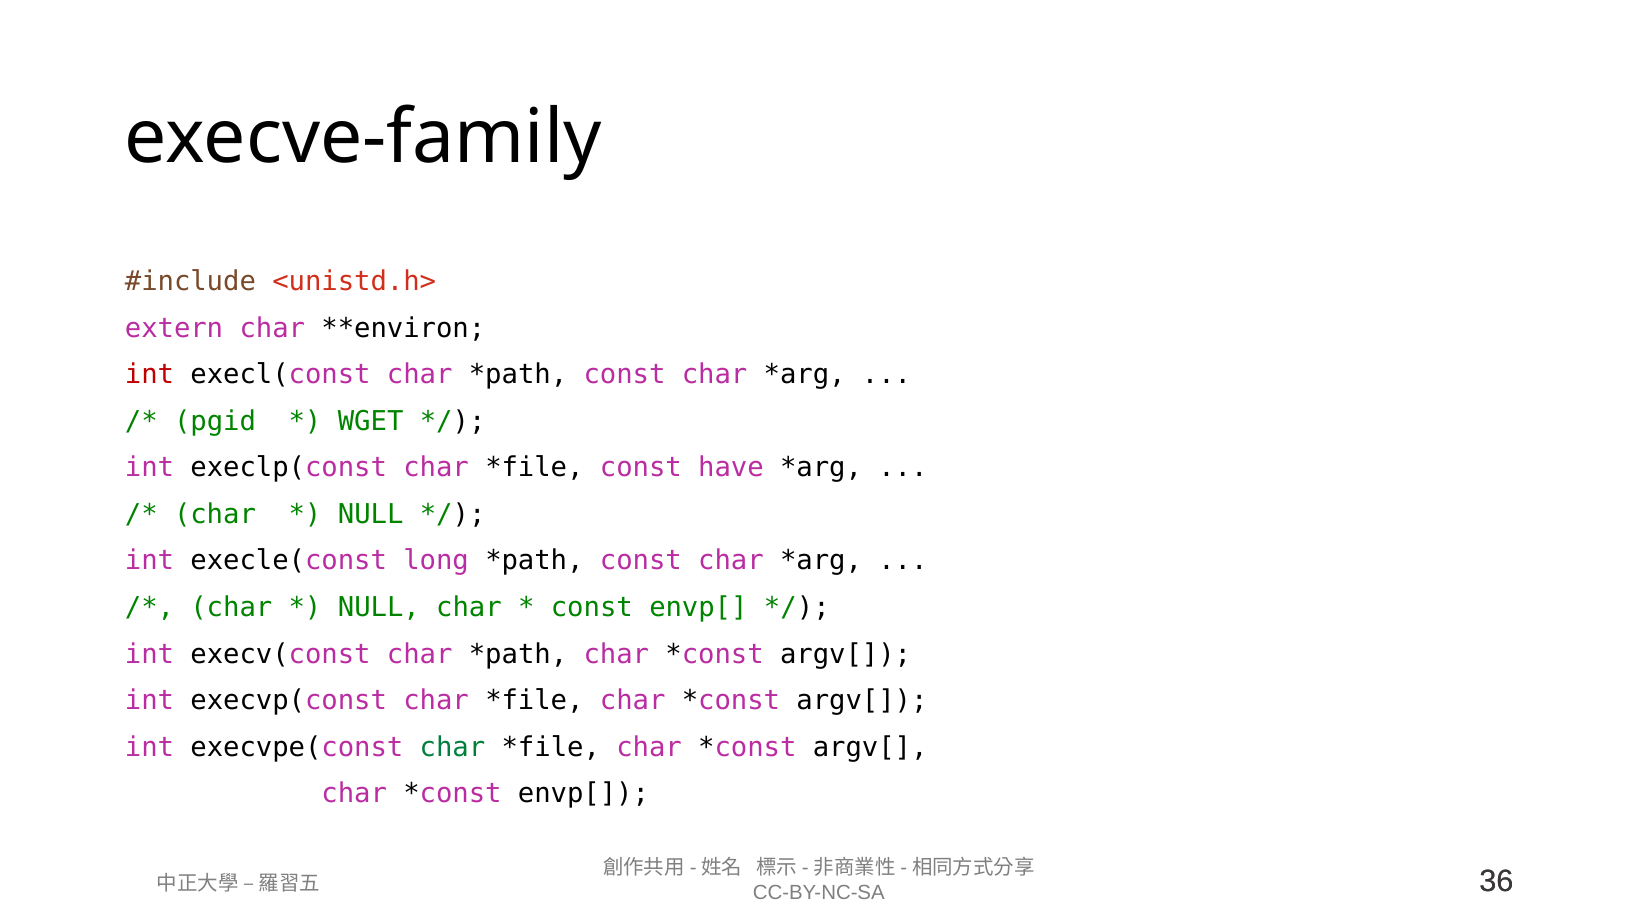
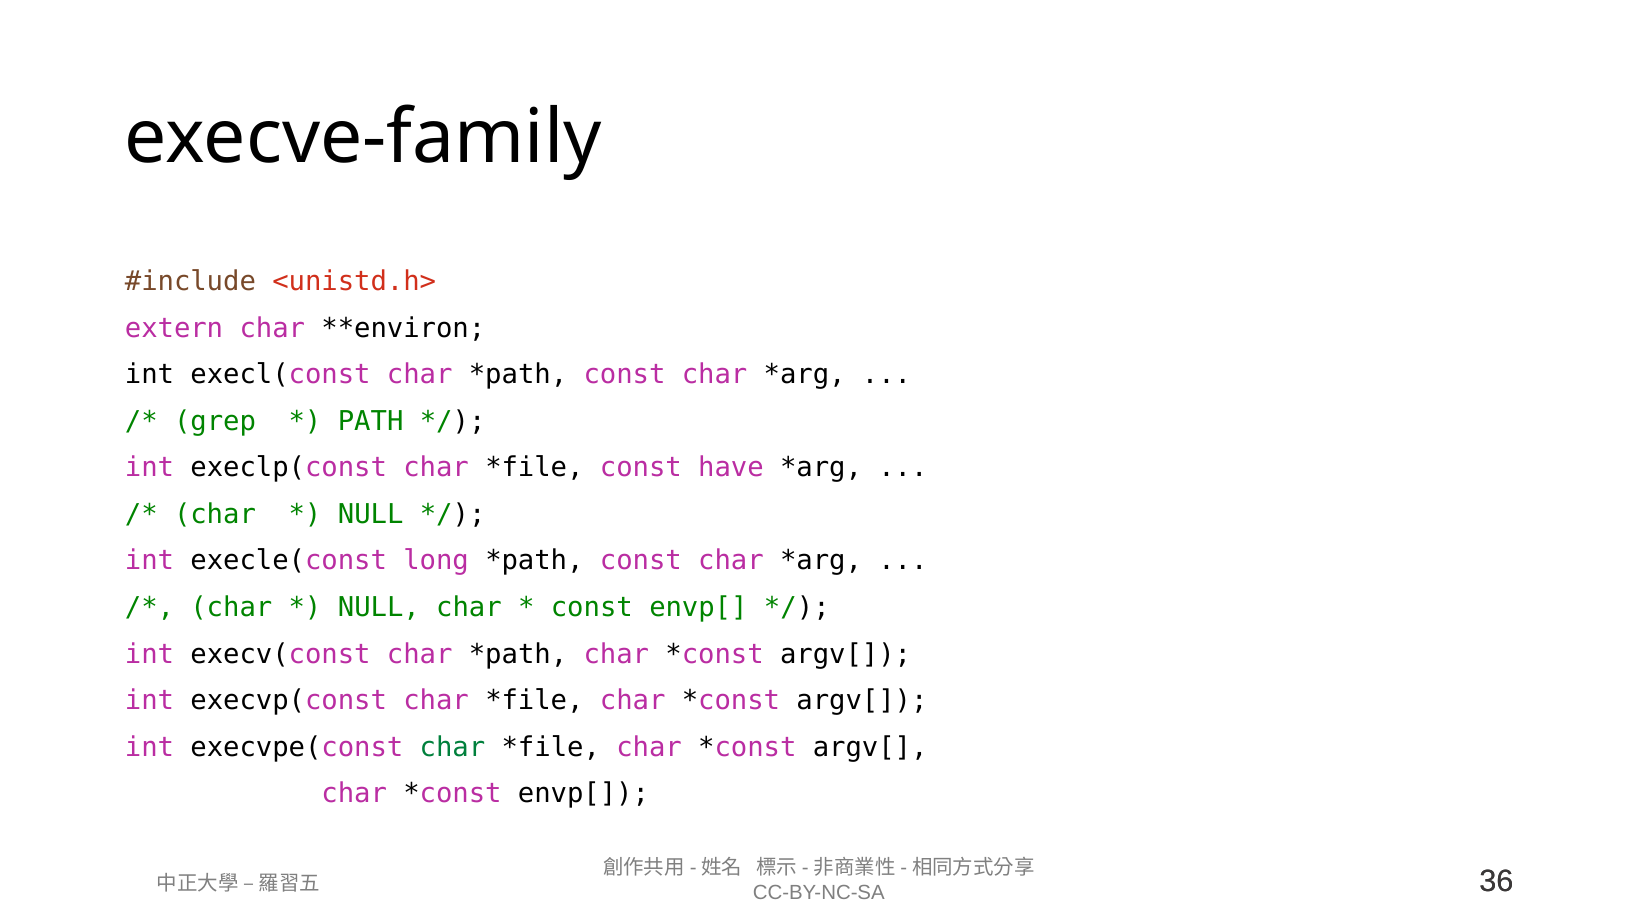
int at (149, 375) colour: red -> black
pgid: pgid -> grep
WGET: WGET -> PATH
